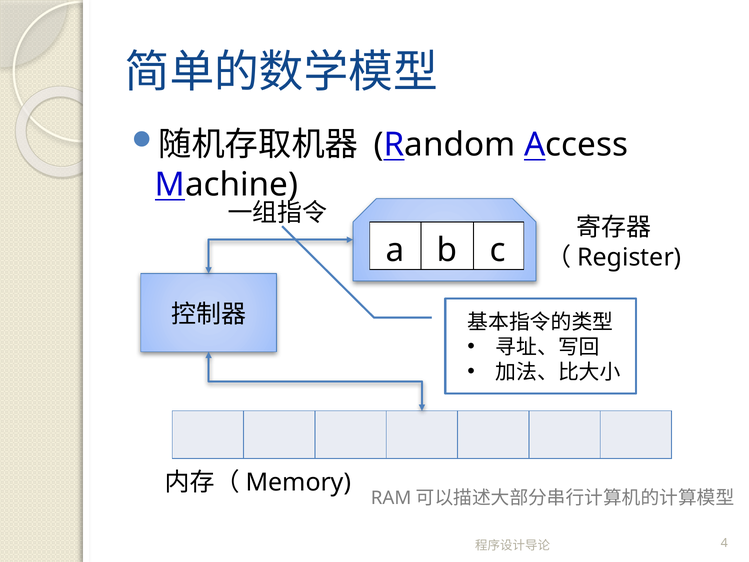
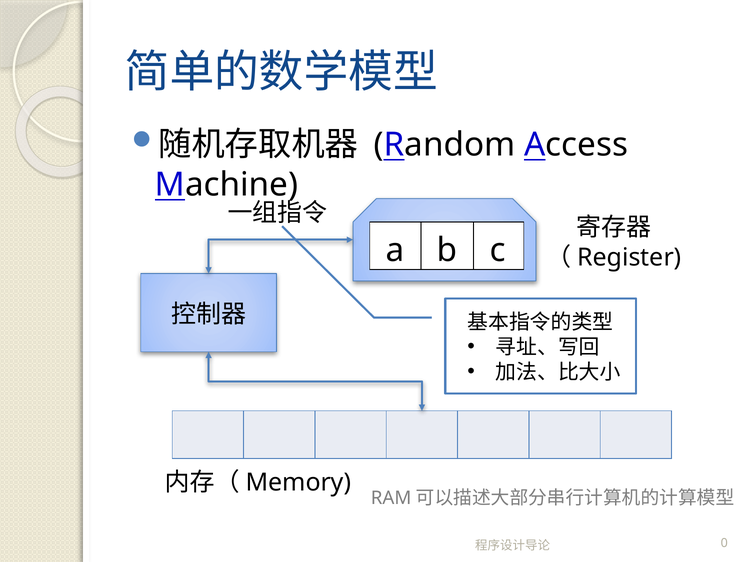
4: 4 -> 0
